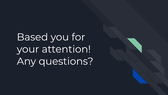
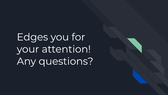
Based: Based -> Edges
